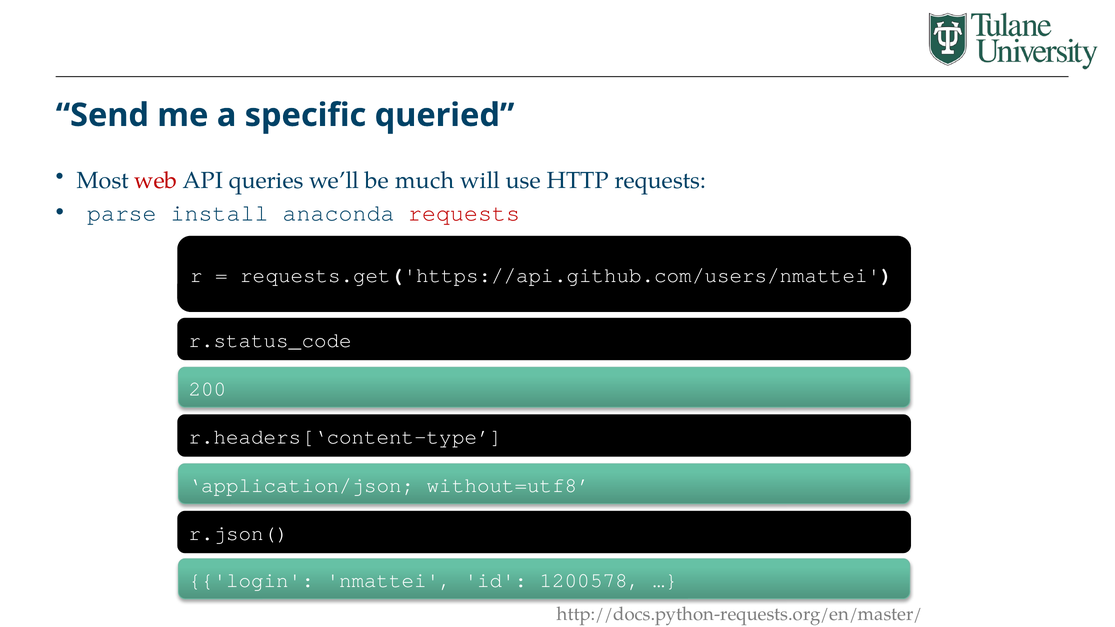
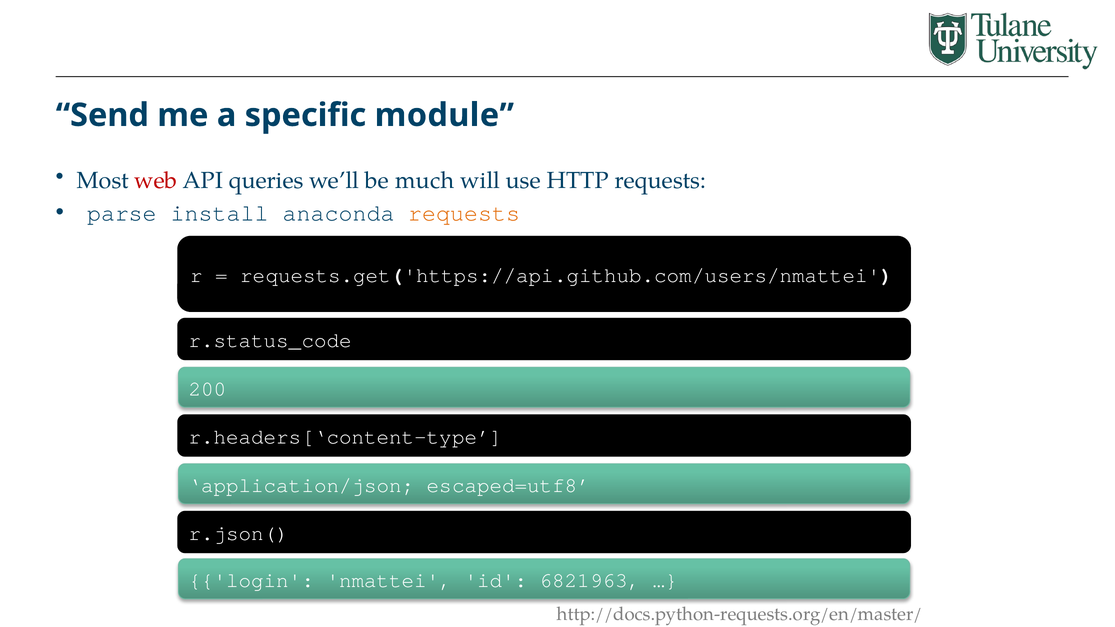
queried: queried -> module
requests at (464, 213) colour: red -> orange
without=utf8: without=utf8 -> escaped=utf8
1200578: 1200578 -> 6821963
